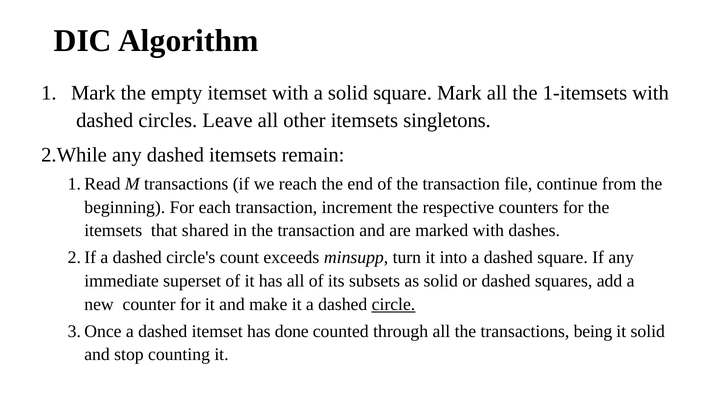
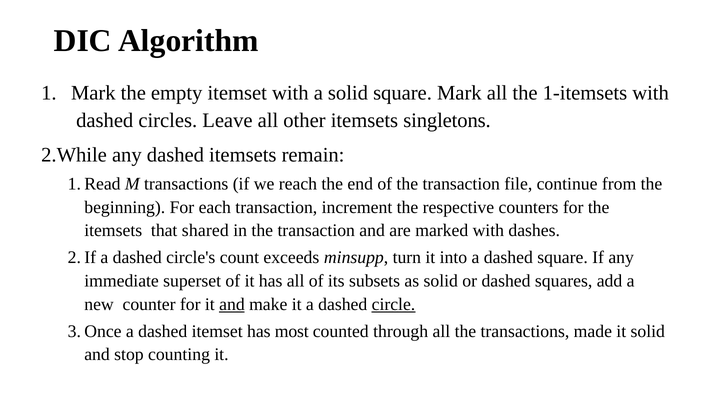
and at (232, 304) underline: none -> present
done: done -> most
being: being -> made
